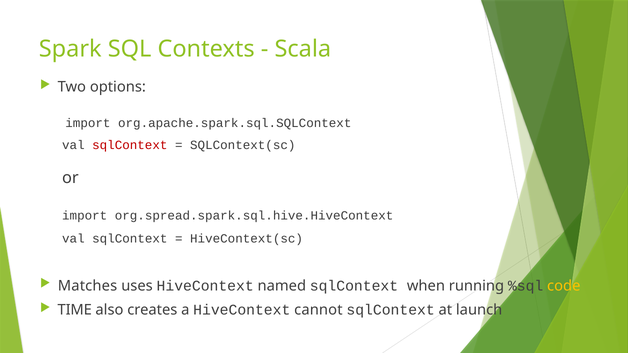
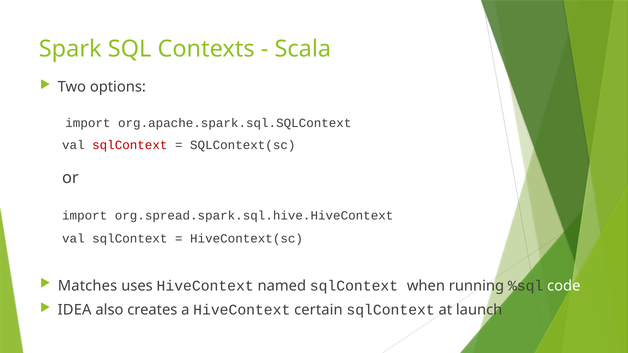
code colour: yellow -> white
TIME: TIME -> IDEA
cannot: cannot -> certain
